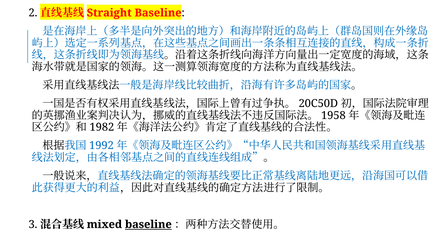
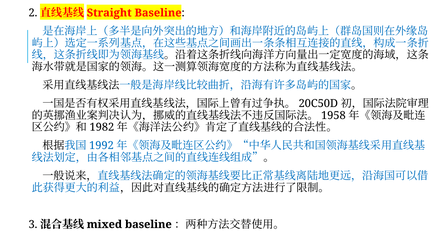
baseline at (148, 224) underline: present -> none
